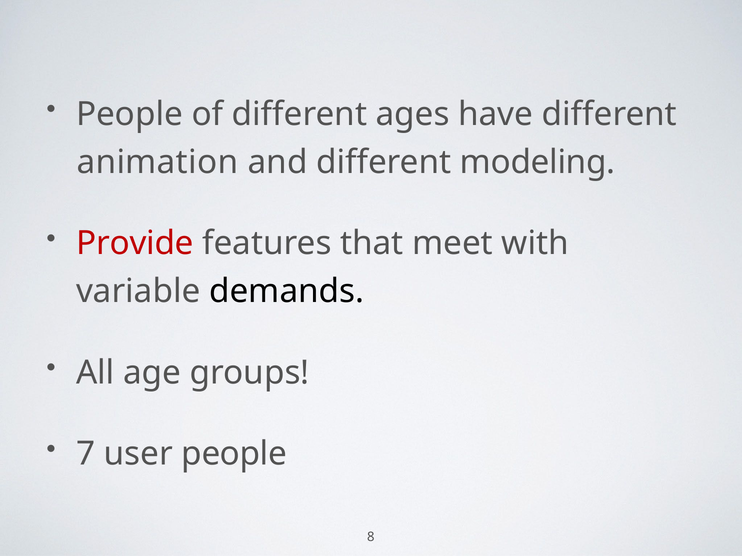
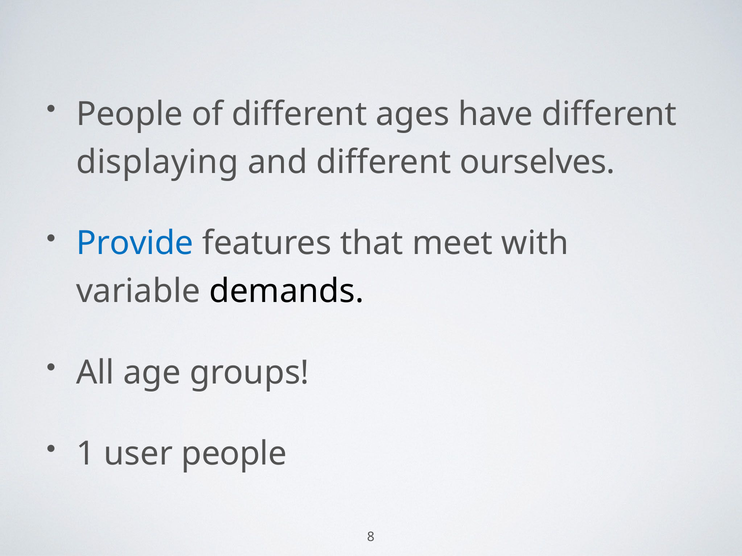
animation: animation -> displaying
modeling: modeling -> ourselves
Provide colour: red -> blue
7: 7 -> 1
